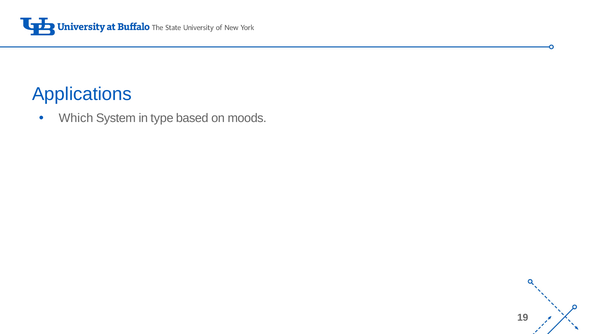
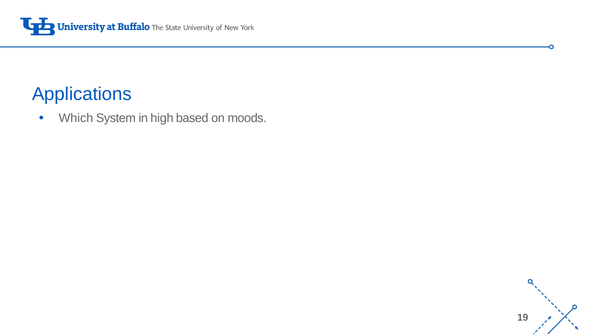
type: type -> high
